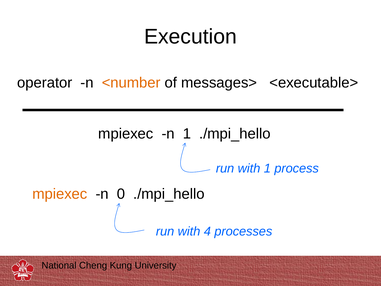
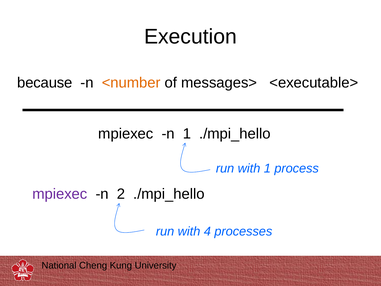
operator: operator -> because
mpiexec at (60, 194) colour: orange -> purple
0: 0 -> 2
